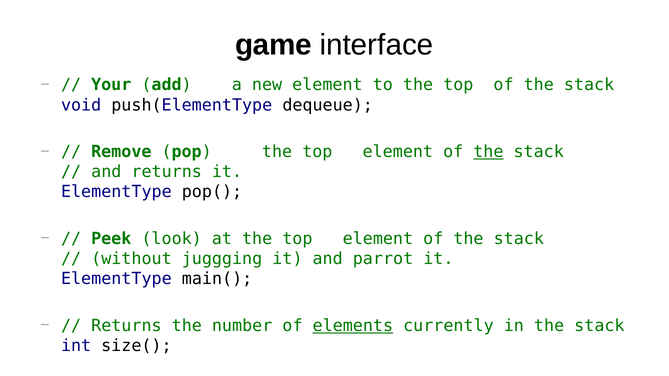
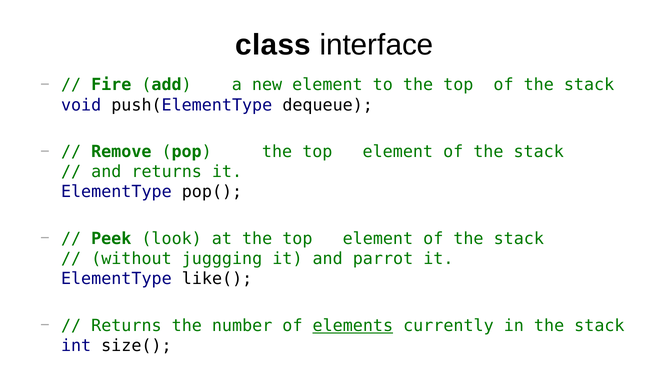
game: game -> class
Your: Your -> Fire
the at (488, 152) underline: present -> none
main(: main( -> like(
